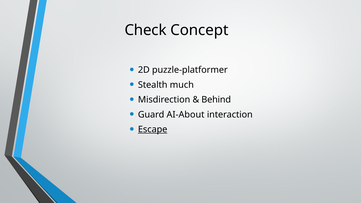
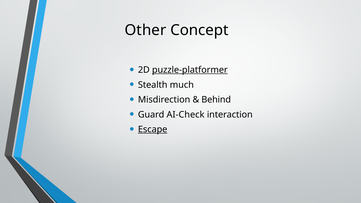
Check: Check -> Other
puzzle-platformer underline: none -> present
AI-About: AI-About -> AI-Check
